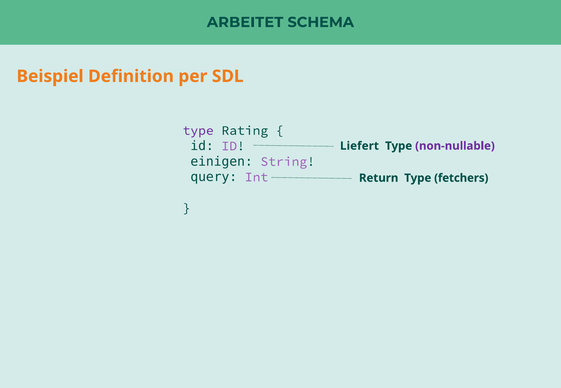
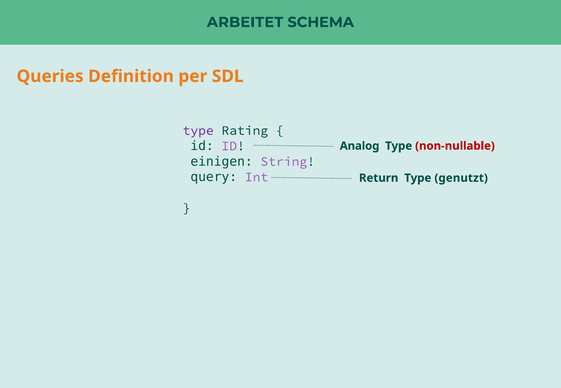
Beispiel: Beispiel -> Queries
Liefert: Liefert -> Analog
non-nullable colour: purple -> red
fetchers: fetchers -> genutzt
